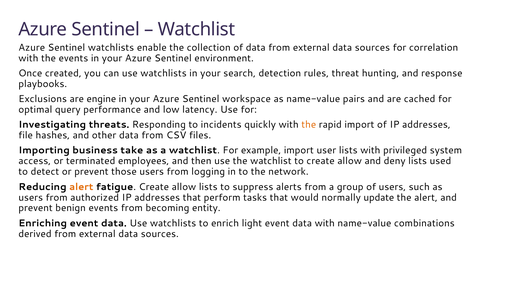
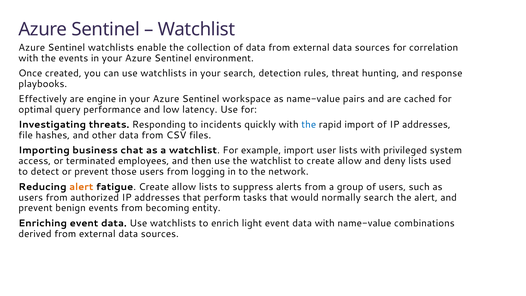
Exclusions: Exclusions -> Effectively
the at (309, 125) colour: orange -> blue
take: take -> chat
normally update: update -> search
